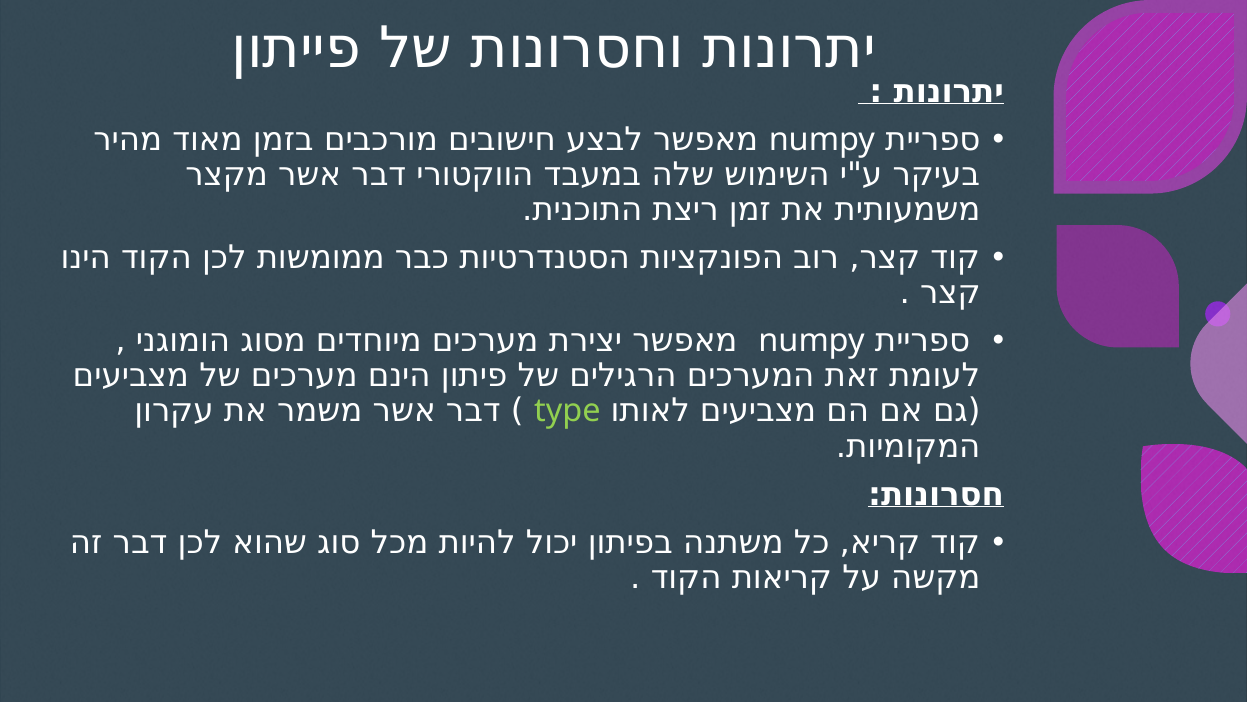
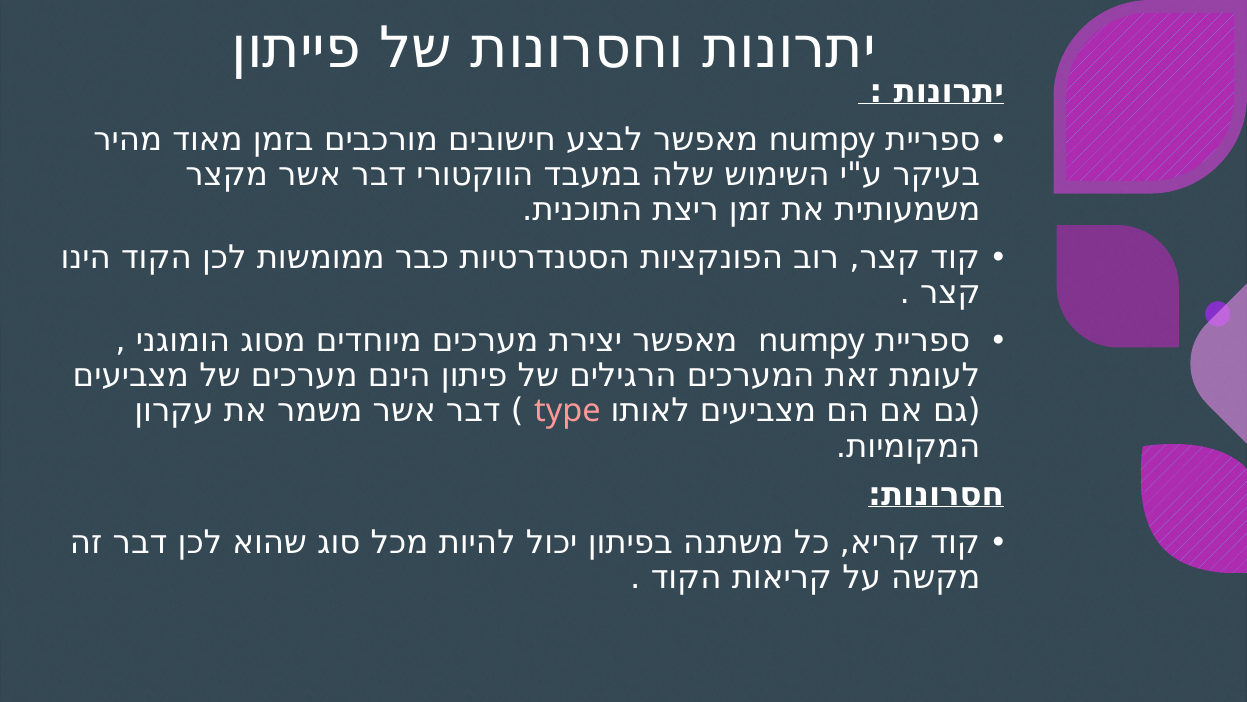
type colour: light green -> pink
